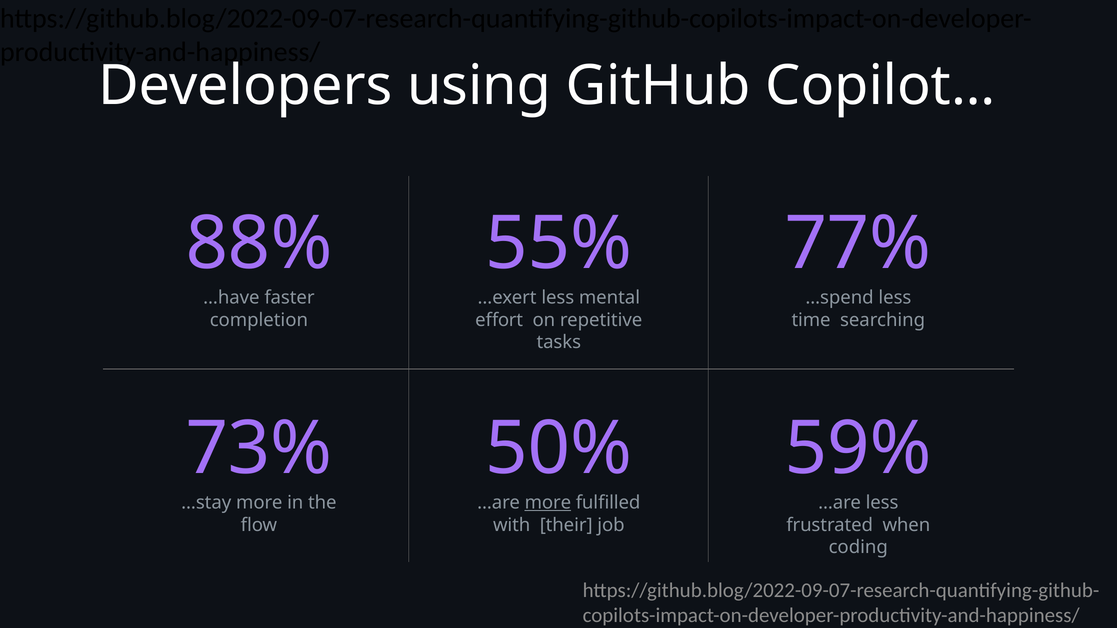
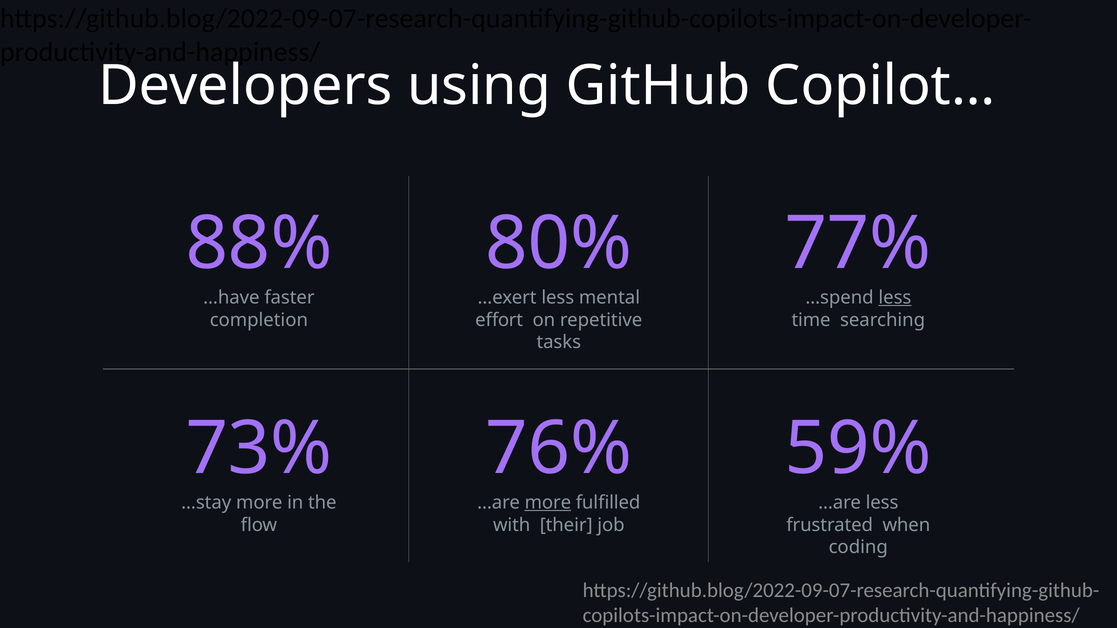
55%: 55% -> 80%
less at (895, 298) underline: none -> present
50%: 50% -> 76%
